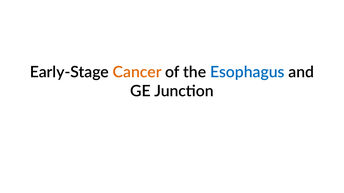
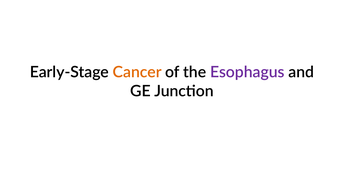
Esophagus colour: blue -> purple
